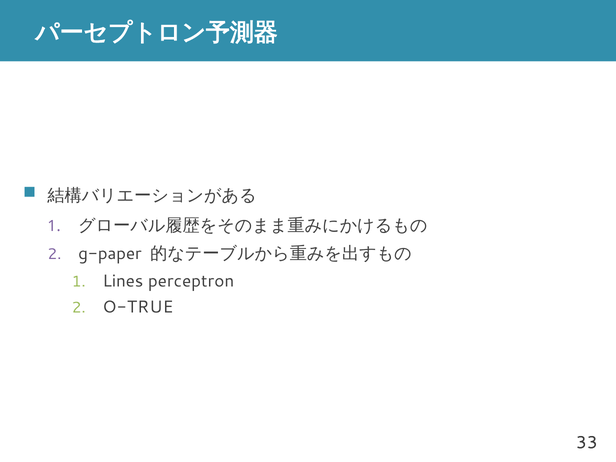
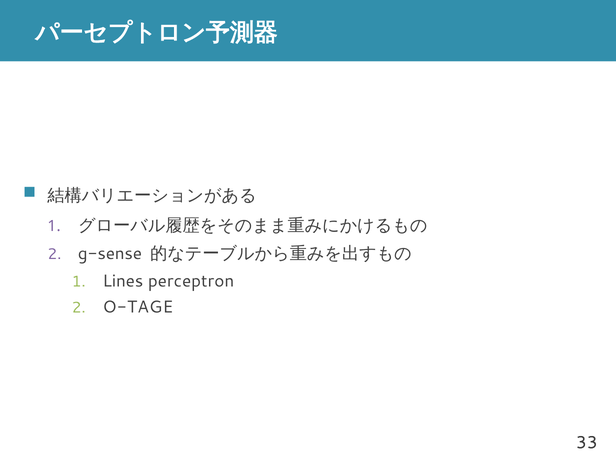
g-paper: g-paper -> g-sense
O-TRUE: O-TRUE -> O-TAGE
